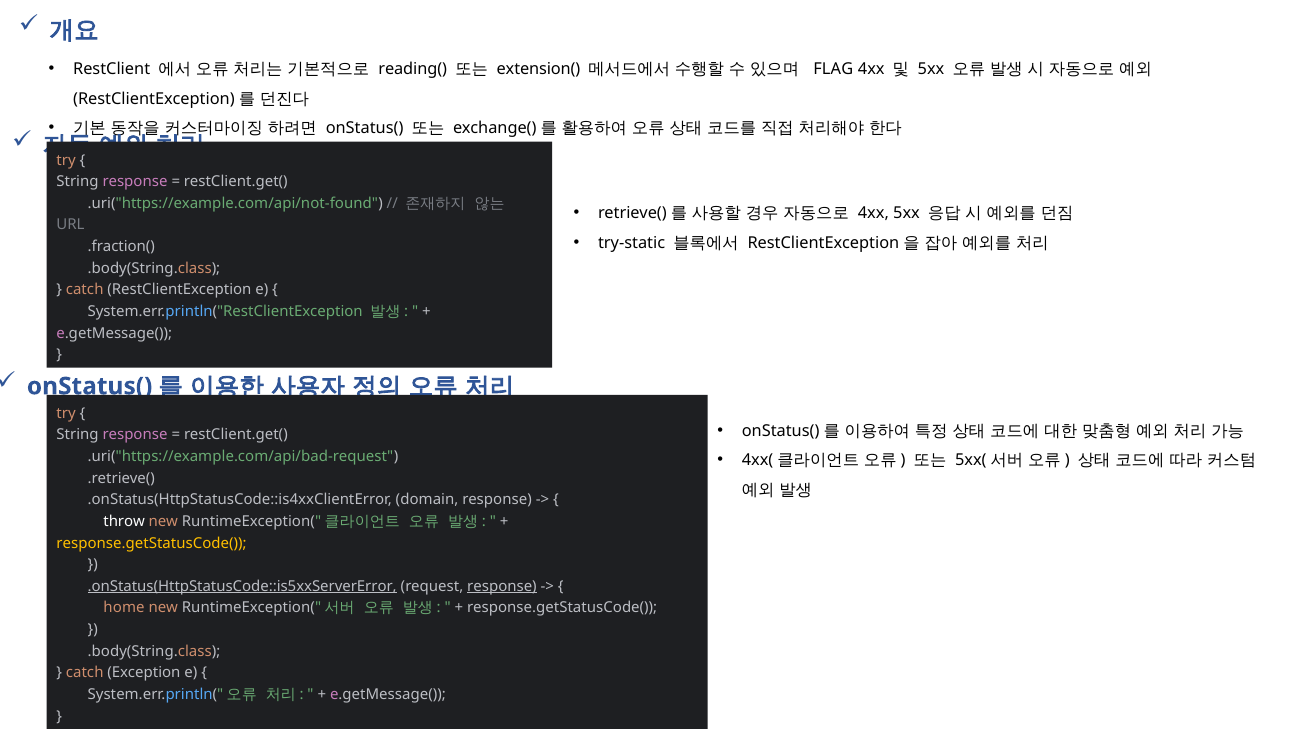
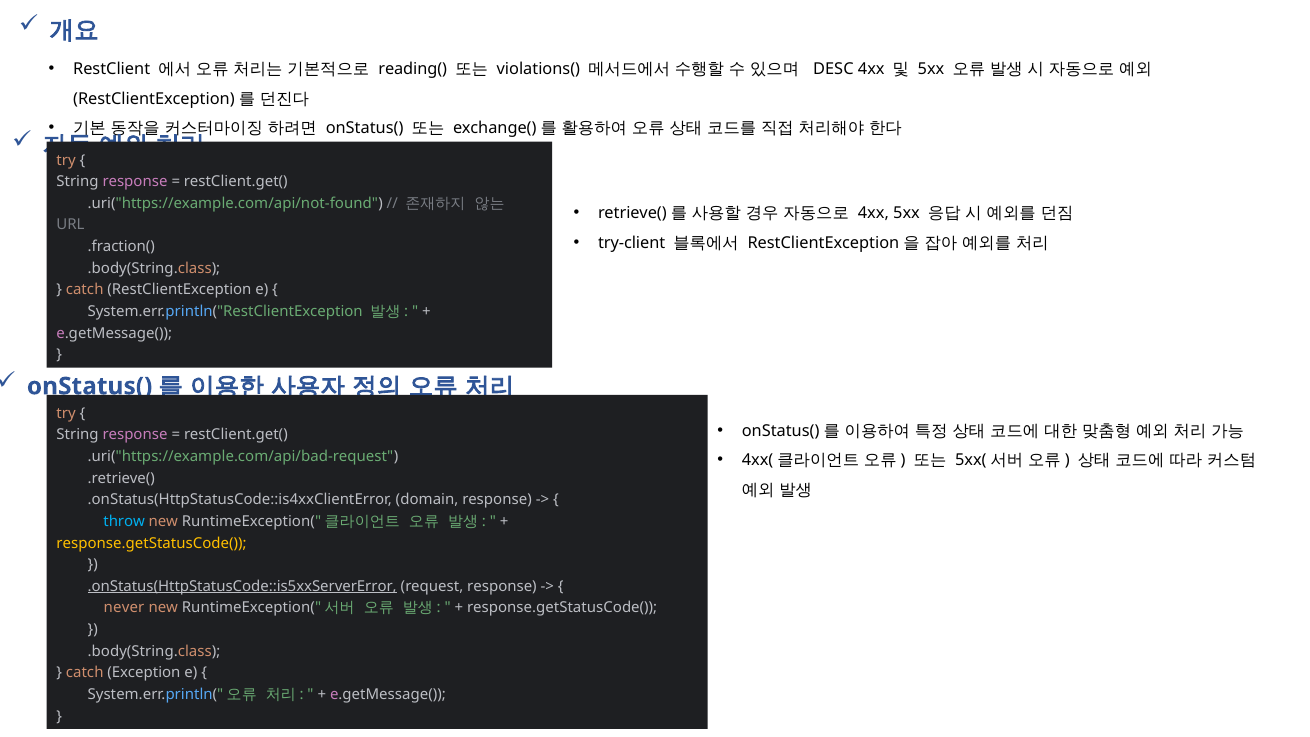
extension(: extension( -> violations(
FLAG: FLAG -> DESC
try-static: try-static -> try-client
throw colour: white -> light blue
response at (502, 586) underline: present -> none
home: home -> never
